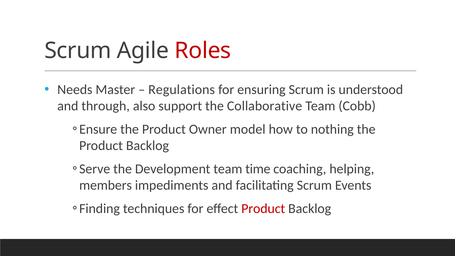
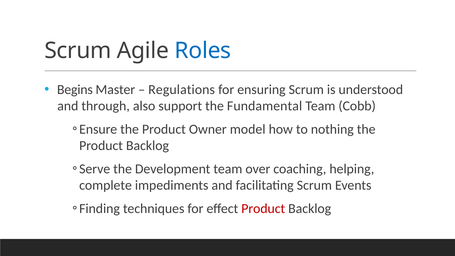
Roles colour: red -> blue
Needs: Needs -> Begins
Collaborative: Collaborative -> Fundamental
time: time -> over
members: members -> complete
